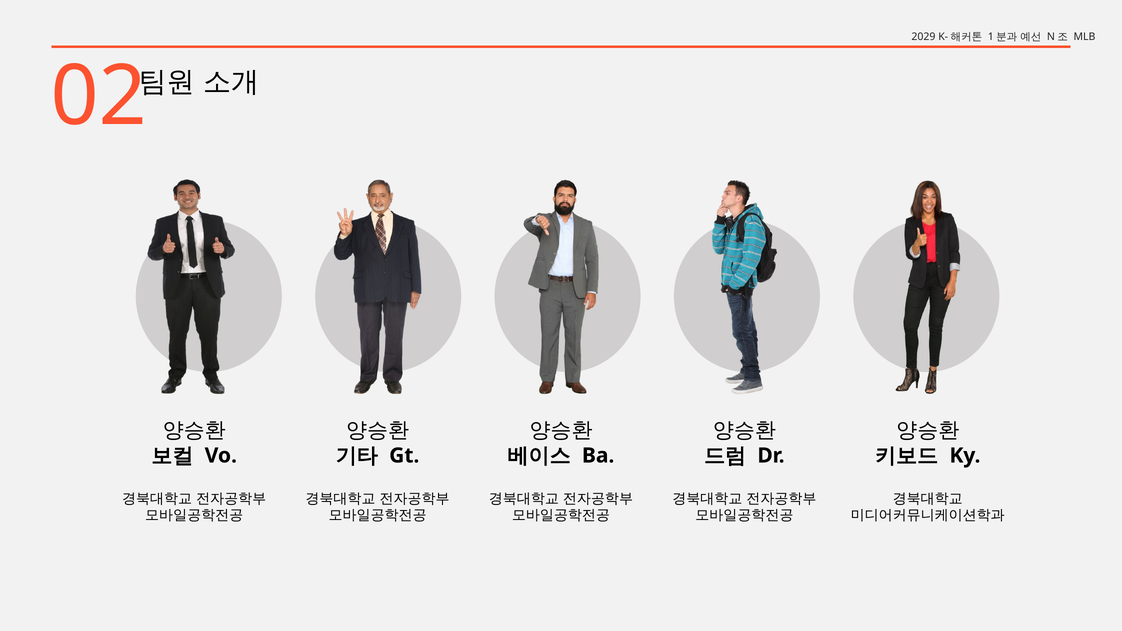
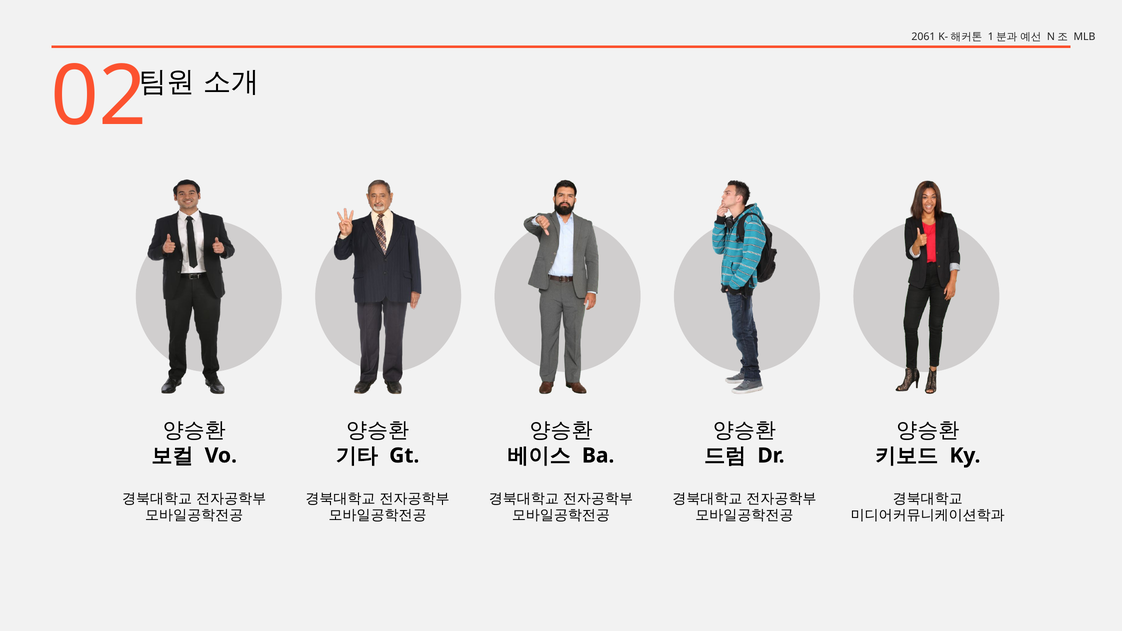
2029: 2029 -> 2061
